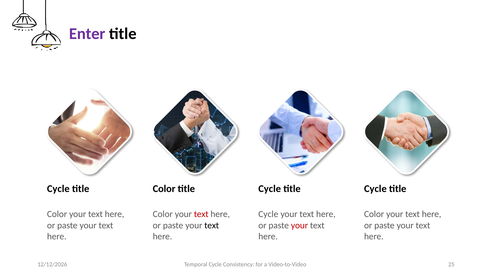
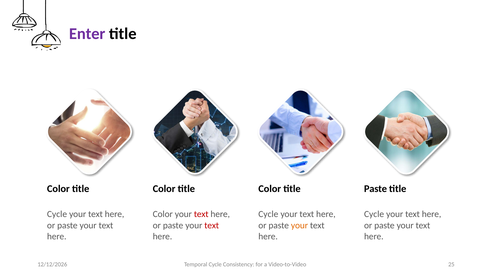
Cycle at (58, 189): Cycle -> Color
Cycle at (270, 189): Cycle -> Color
Cycle at (375, 189): Cycle -> Paste
Color at (57, 214): Color -> Cycle
Color at (374, 214): Color -> Cycle
text at (212, 225) colour: black -> red
your at (299, 225) colour: red -> orange
